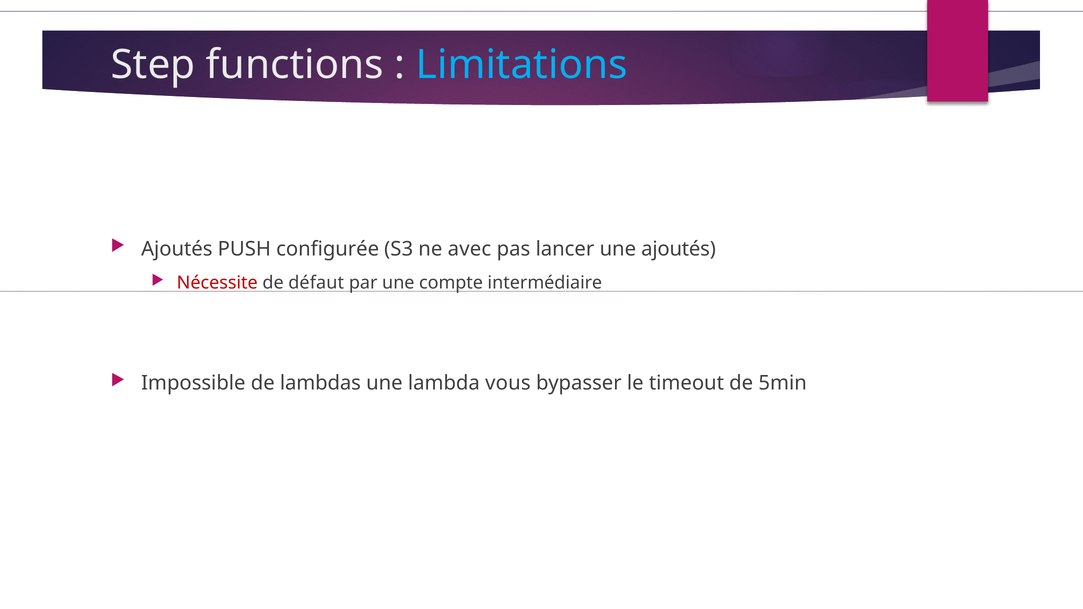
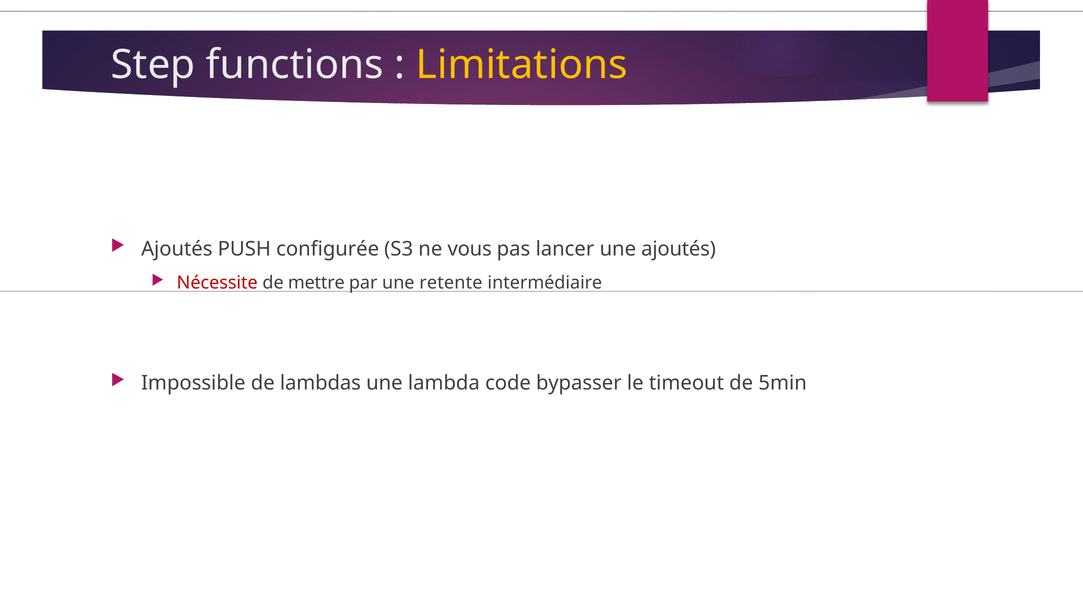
Limitations colour: light blue -> yellow
avec: avec -> vous
défaut: défaut -> mettre
compte: compte -> retente
vous: vous -> code
